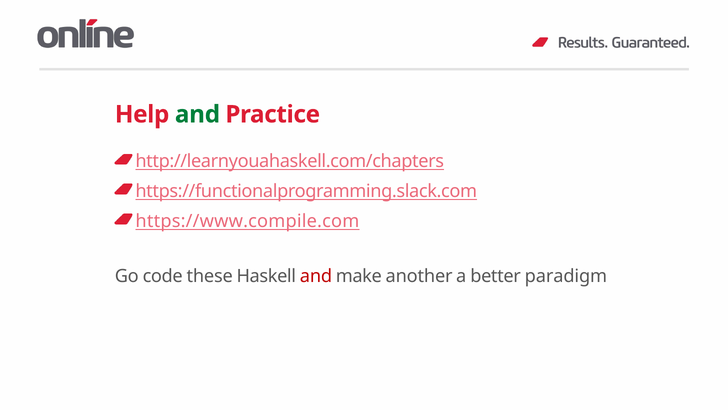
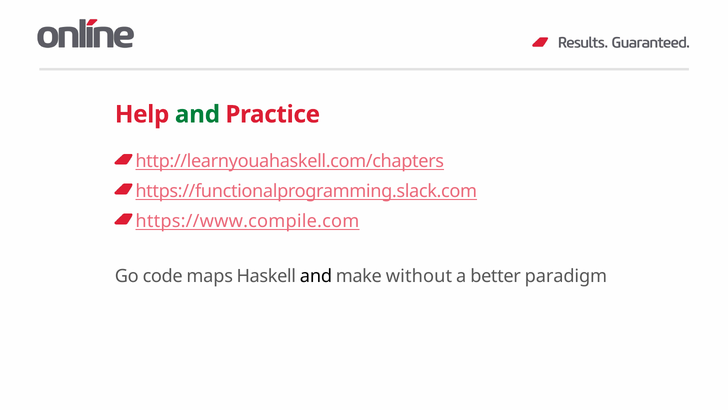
these: these -> maps
and at (316, 276) colour: red -> black
another: another -> without
